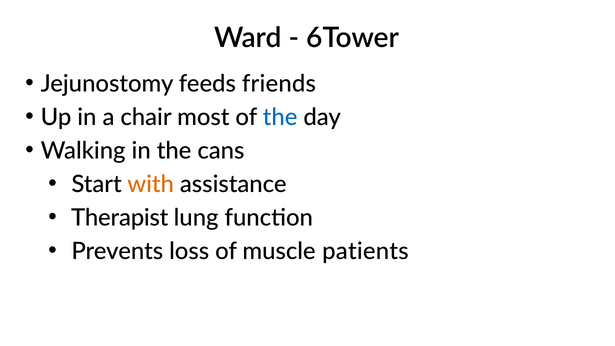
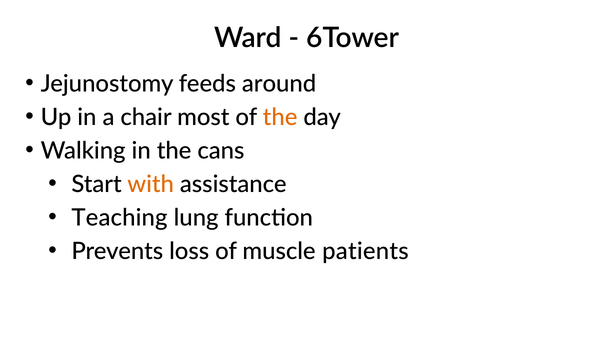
friends: friends -> around
the at (280, 117) colour: blue -> orange
Therapist: Therapist -> Teaching
